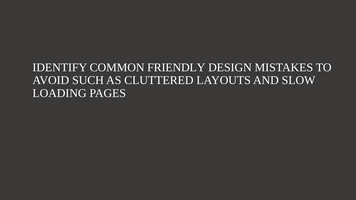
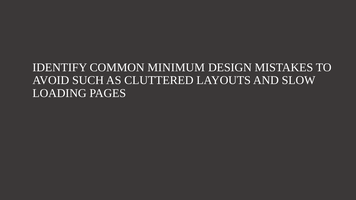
FRIENDLY: FRIENDLY -> MINIMUM
